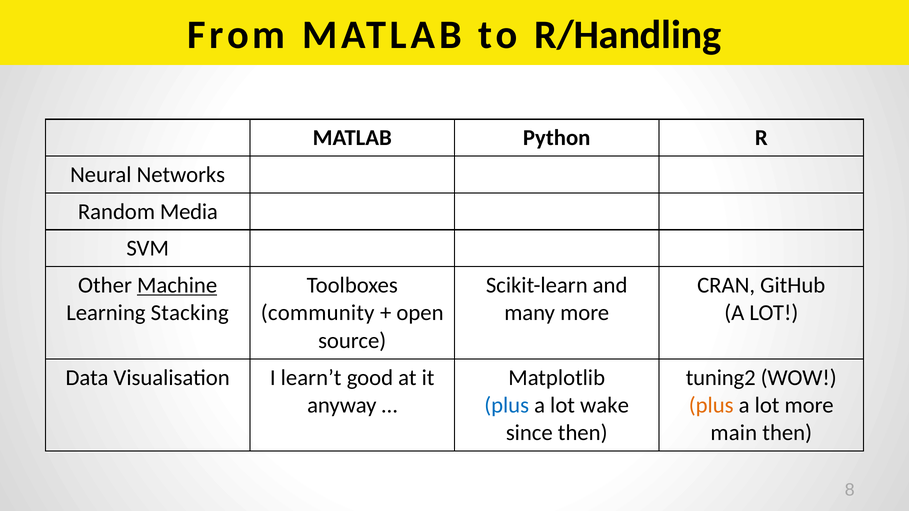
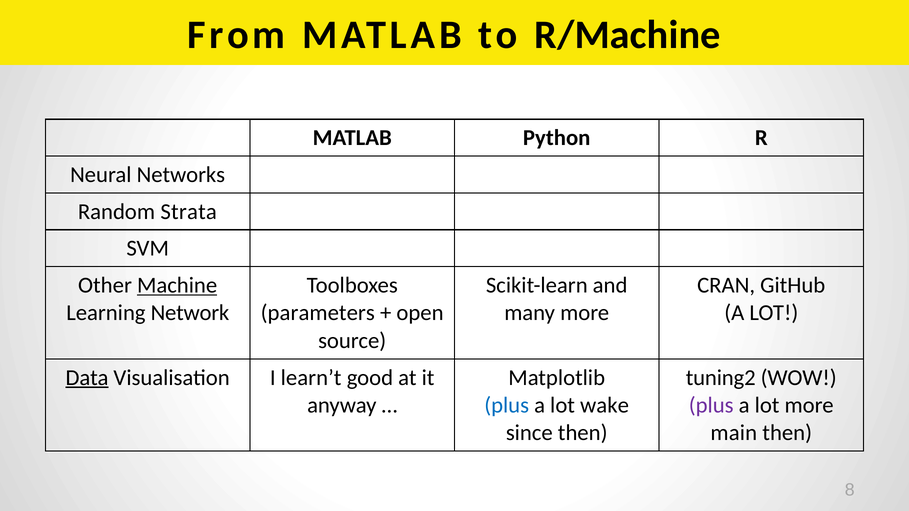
R/Handling: R/Handling -> R/Machine
Media: Media -> Strata
Stacking: Stacking -> Network
community: community -> parameters
Data underline: none -> present
plus at (711, 406) colour: orange -> purple
